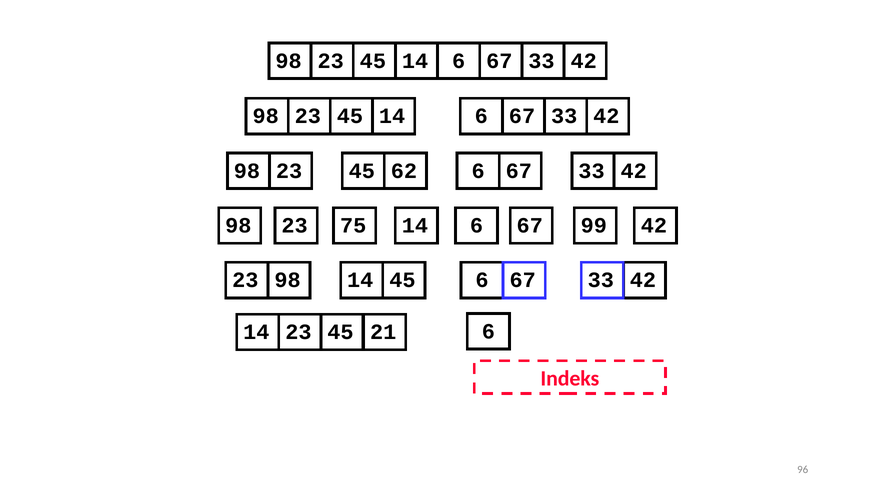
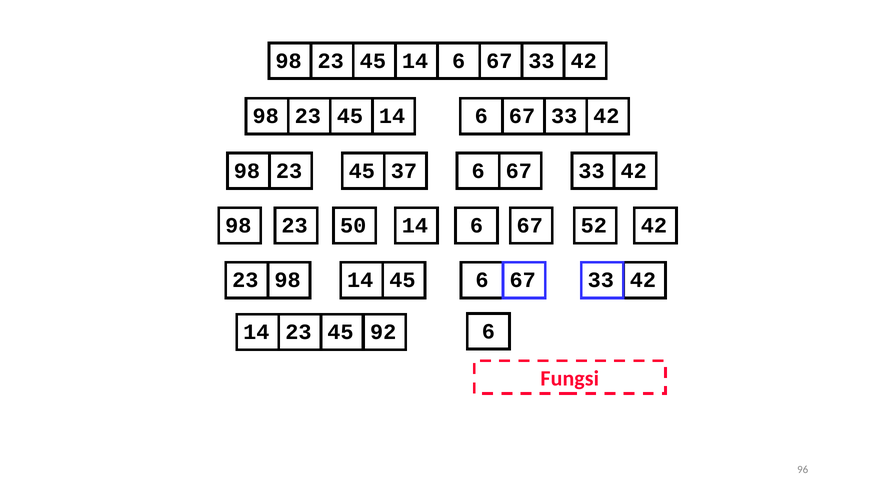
62: 62 -> 37
75: 75 -> 50
99: 99 -> 52
21: 21 -> 92
Indeks: Indeks -> Fungsi
